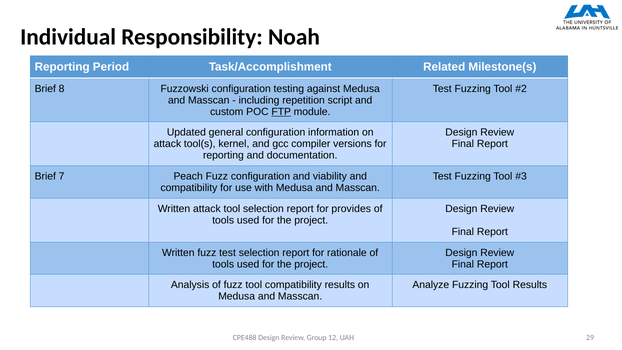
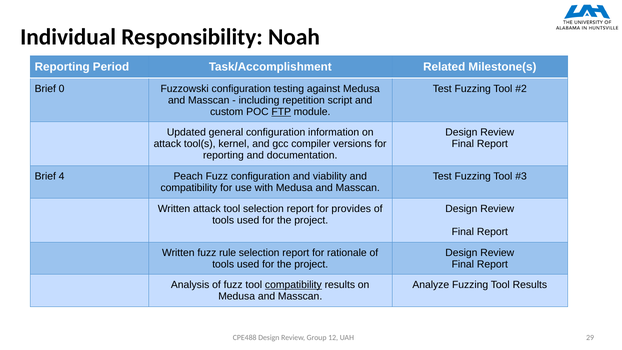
8: 8 -> 0
7: 7 -> 4
fuzz test: test -> rule
compatibility at (293, 285) underline: none -> present
